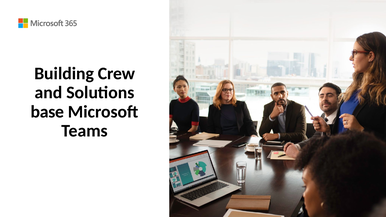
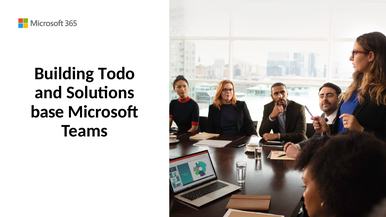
Crew: Crew -> Todo
